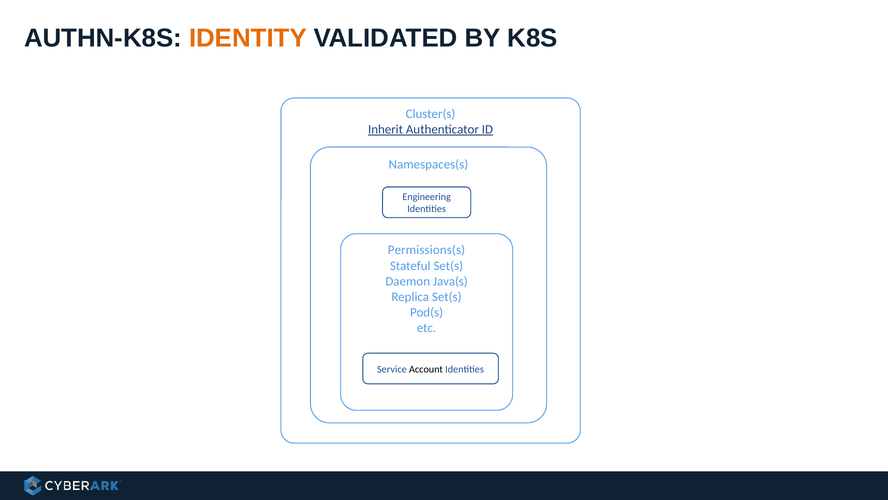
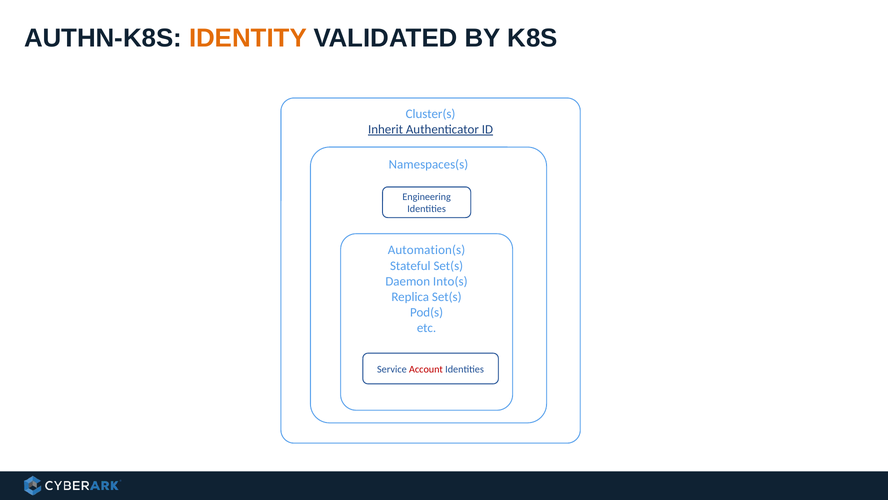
Permissions(s: Permissions(s -> Automation(s
Java(s: Java(s -> Into(s
Account colour: black -> red
